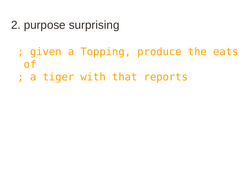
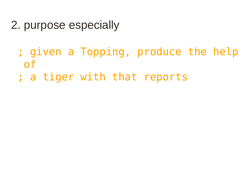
surprising: surprising -> especially
eats: eats -> help
